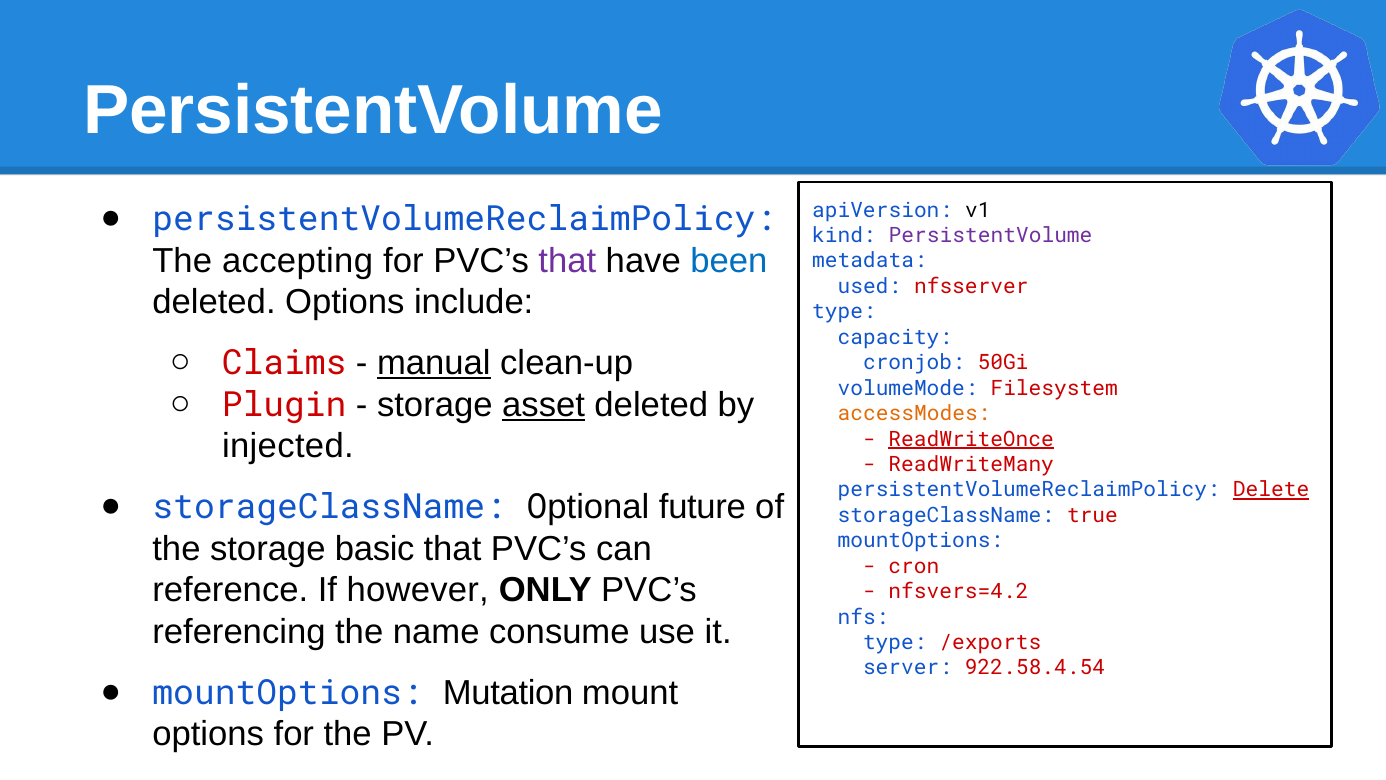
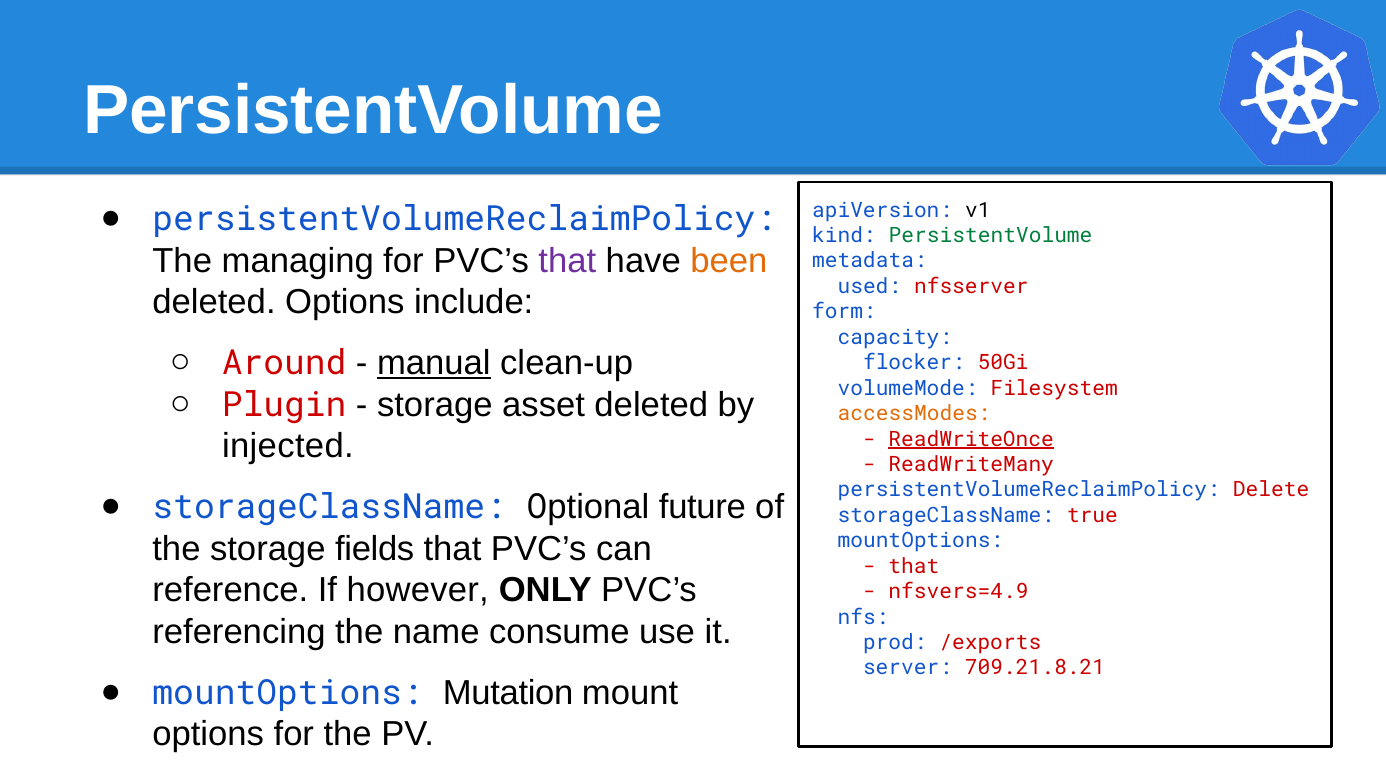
PersistentVolume at (991, 235) colour: purple -> green
accepting: accepting -> managing
been colour: blue -> orange
type at (844, 312): type -> form
Claims: Claims -> Around
cronjob: cronjob -> flocker
asset underline: present -> none
Delete underline: present -> none
basic: basic -> fields
cron at (914, 566): cron -> that
nfsvers=4.2: nfsvers=4.2 -> nfsvers=4.9
type at (895, 642): type -> prod
922.58.4.54: 922.58.4.54 -> 709.21.8.21
